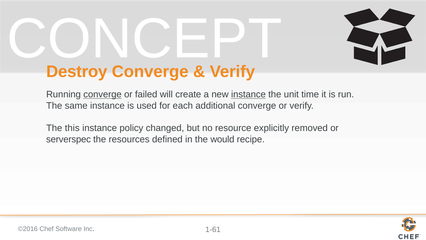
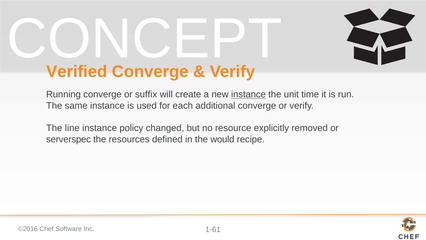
Destroy: Destroy -> Verified
converge at (103, 94) underline: present -> none
failed: failed -> suffix
this: this -> line
